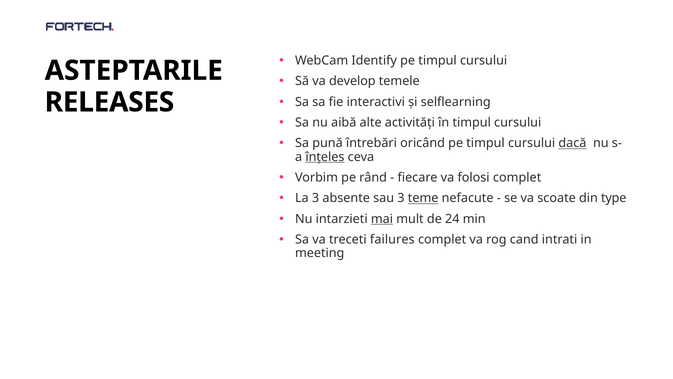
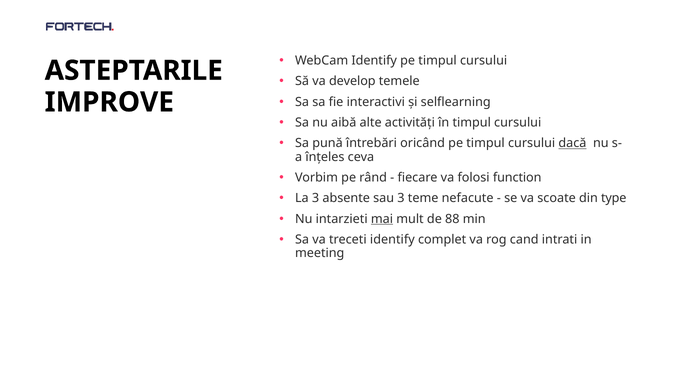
RELEASES: RELEASES -> IMPROVE
înțeles underline: present -> none
folosi complet: complet -> function
teme underline: present -> none
24: 24 -> 88
treceti failures: failures -> identify
